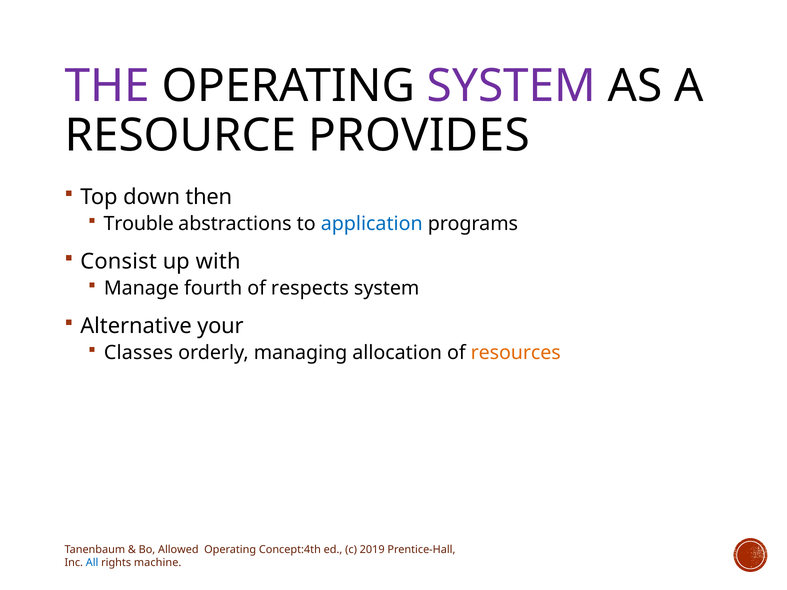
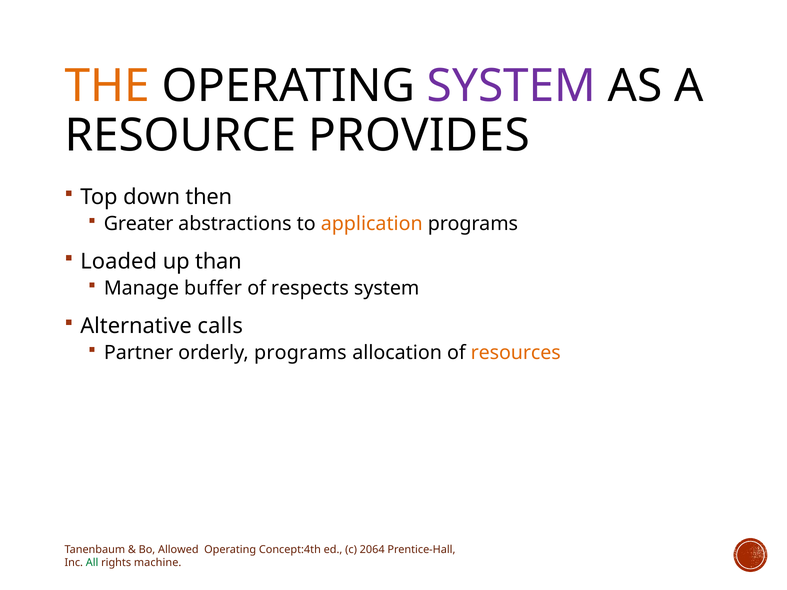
THE colour: purple -> orange
Trouble: Trouble -> Greater
application colour: blue -> orange
Consist: Consist -> Loaded
with: with -> than
fourth: fourth -> buffer
your: your -> calls
Classes: Classes -> Partner
orderly managing: managing -> programs
2019: 2019 -> 2064
All colour: blue -> green
